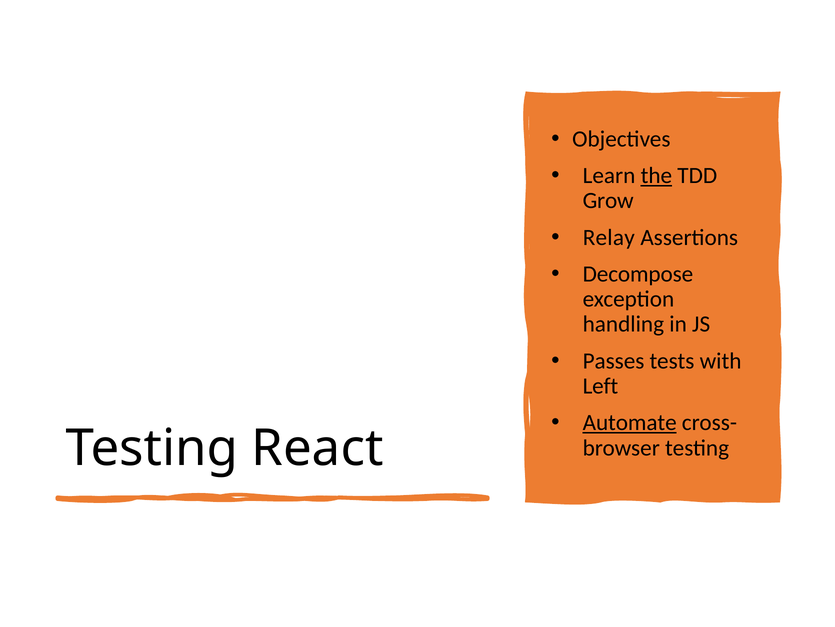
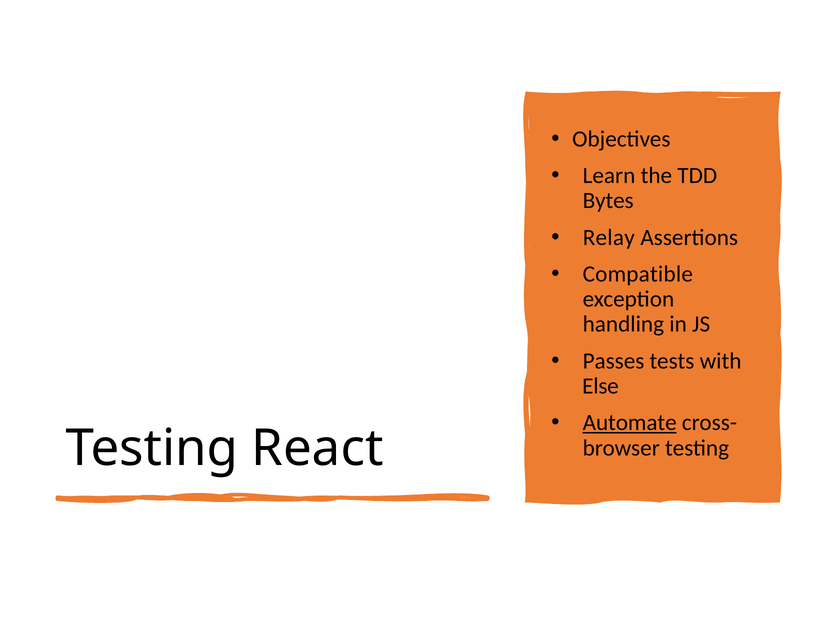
the underline: present -> none
Grow: Grow -> Bytes
Decompose: Decompose -> Compatible
Left: Left -> Else
